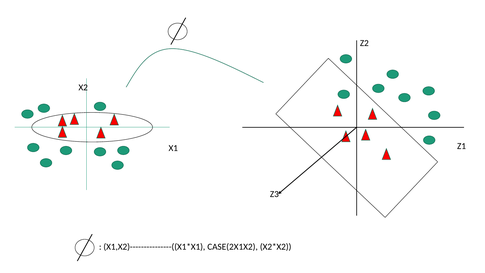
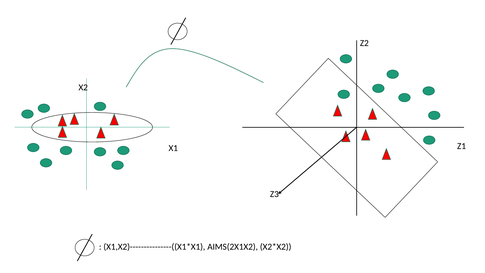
CASE(2X1X2: CASE(2X1X2 -> AIMS(2X1X2
